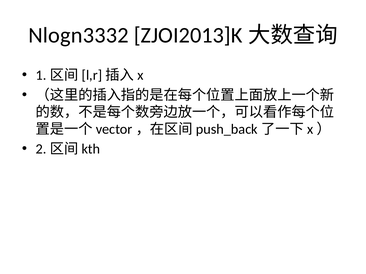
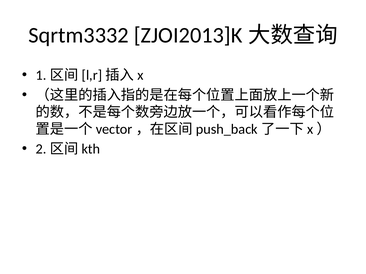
Nlogn3332: Nlogn3332 -> Sqrtm3332
